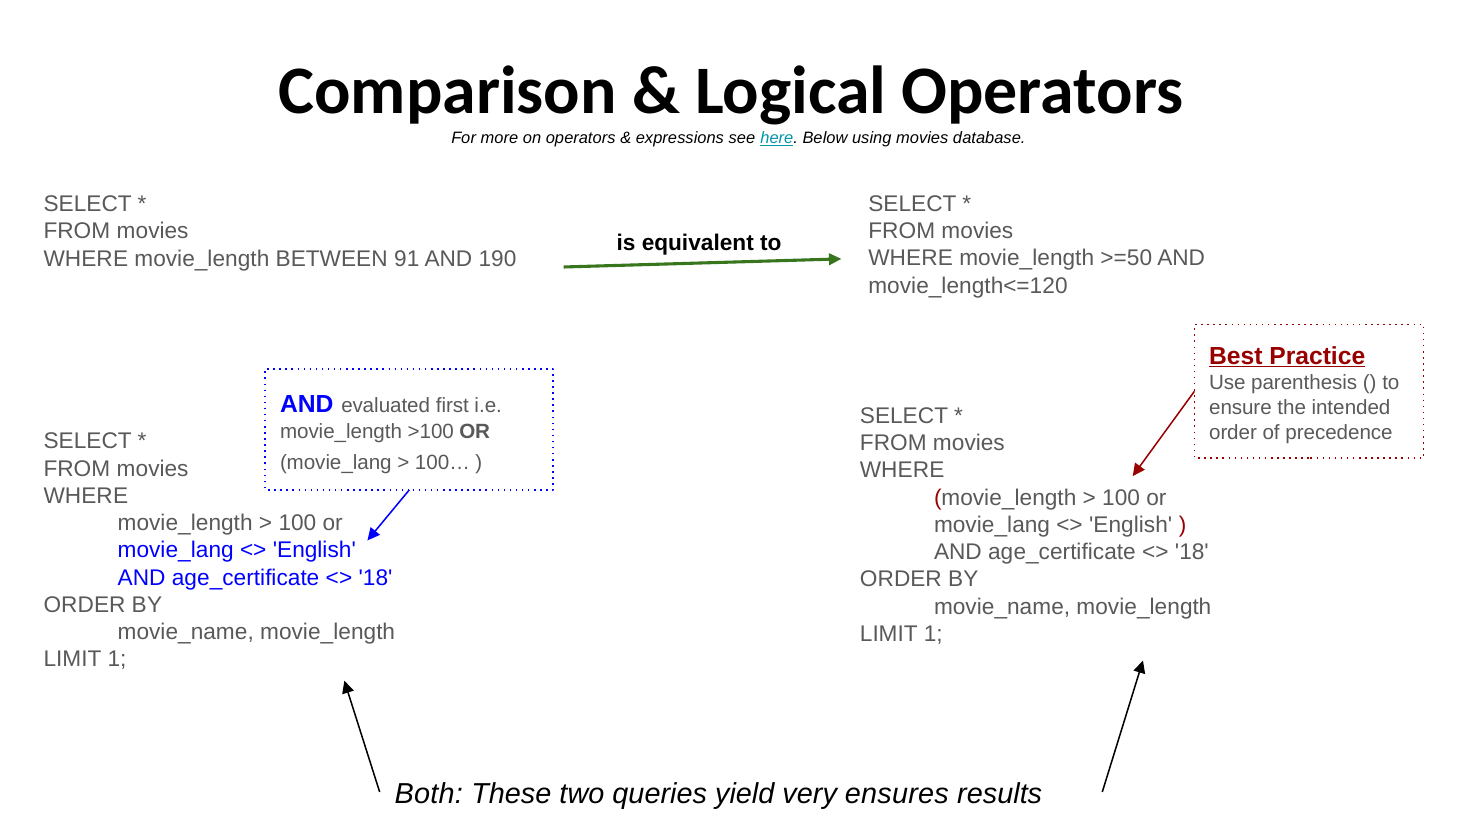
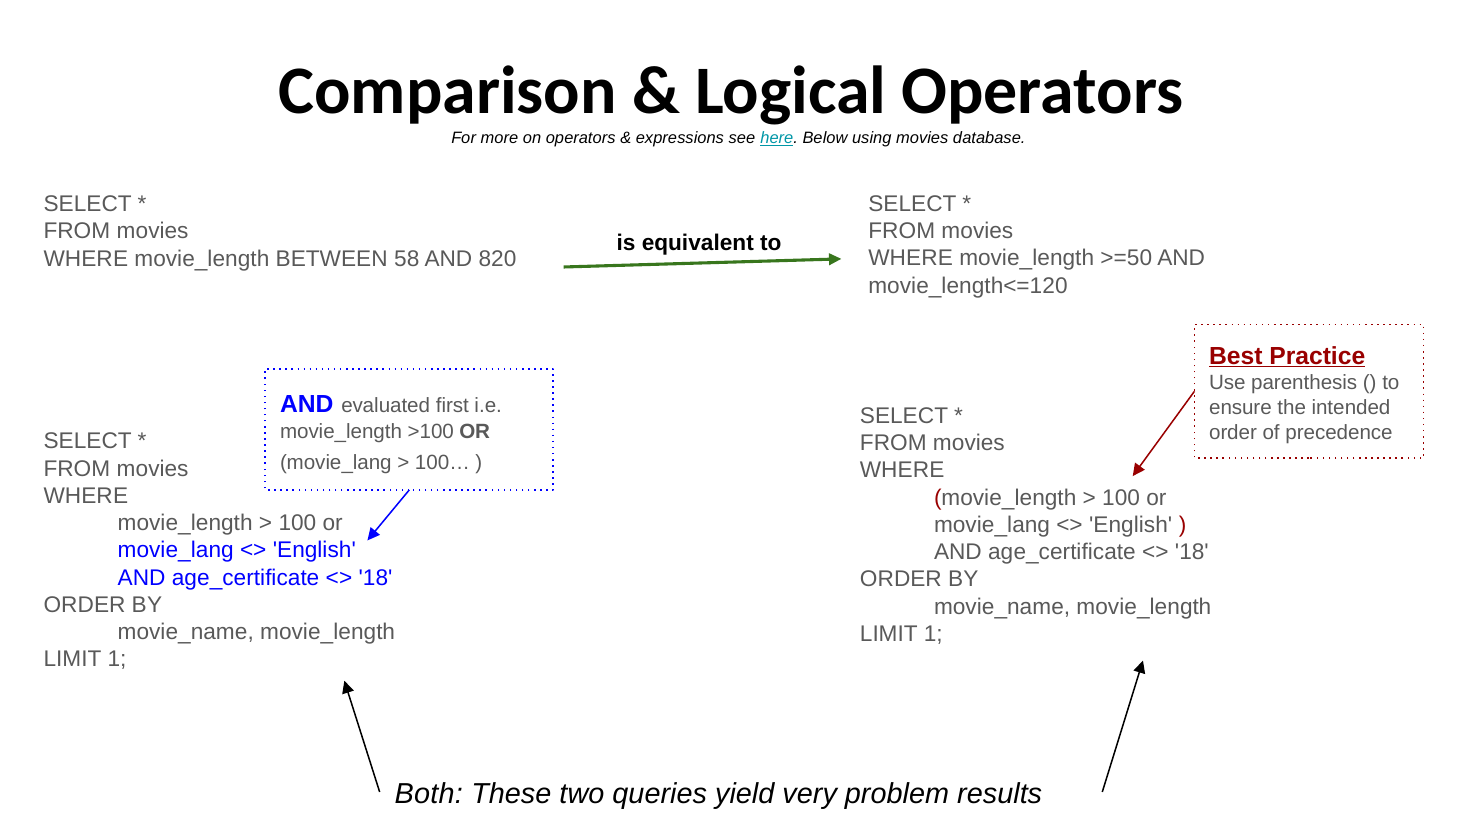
91: 91 -> 58
190: 190 -> 820
ensures: ensures -> problem
